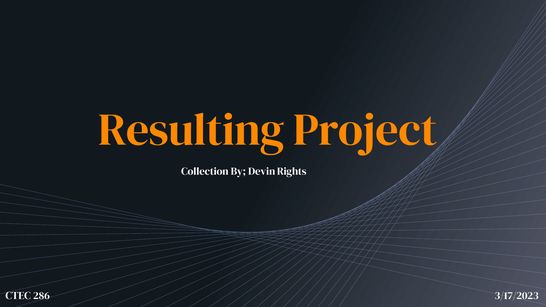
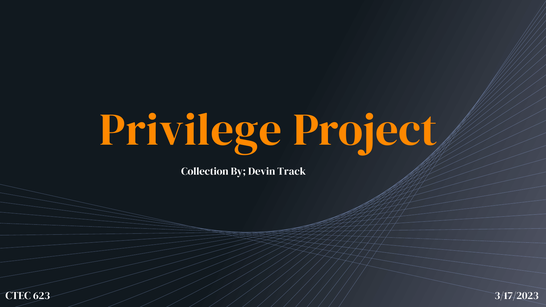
Resulting: Resulting -> Privilege
Rights: Rights -> Track
286: 286 -> 623
